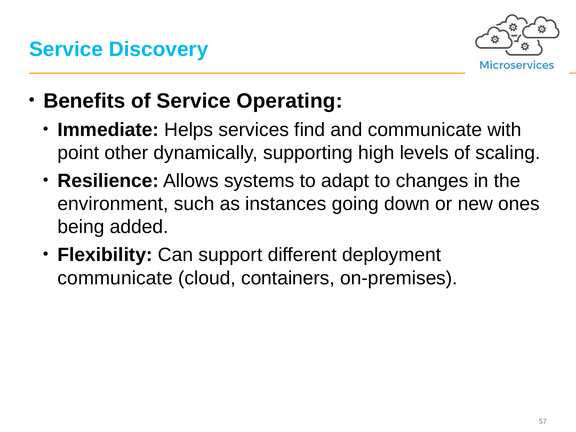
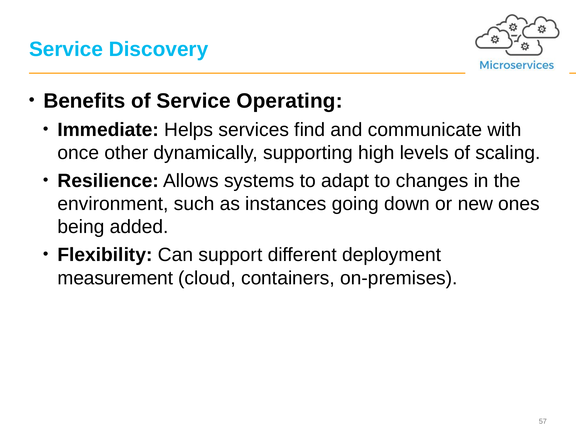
point: point -> once
communicate at (115, 278): communicate -> measurement
